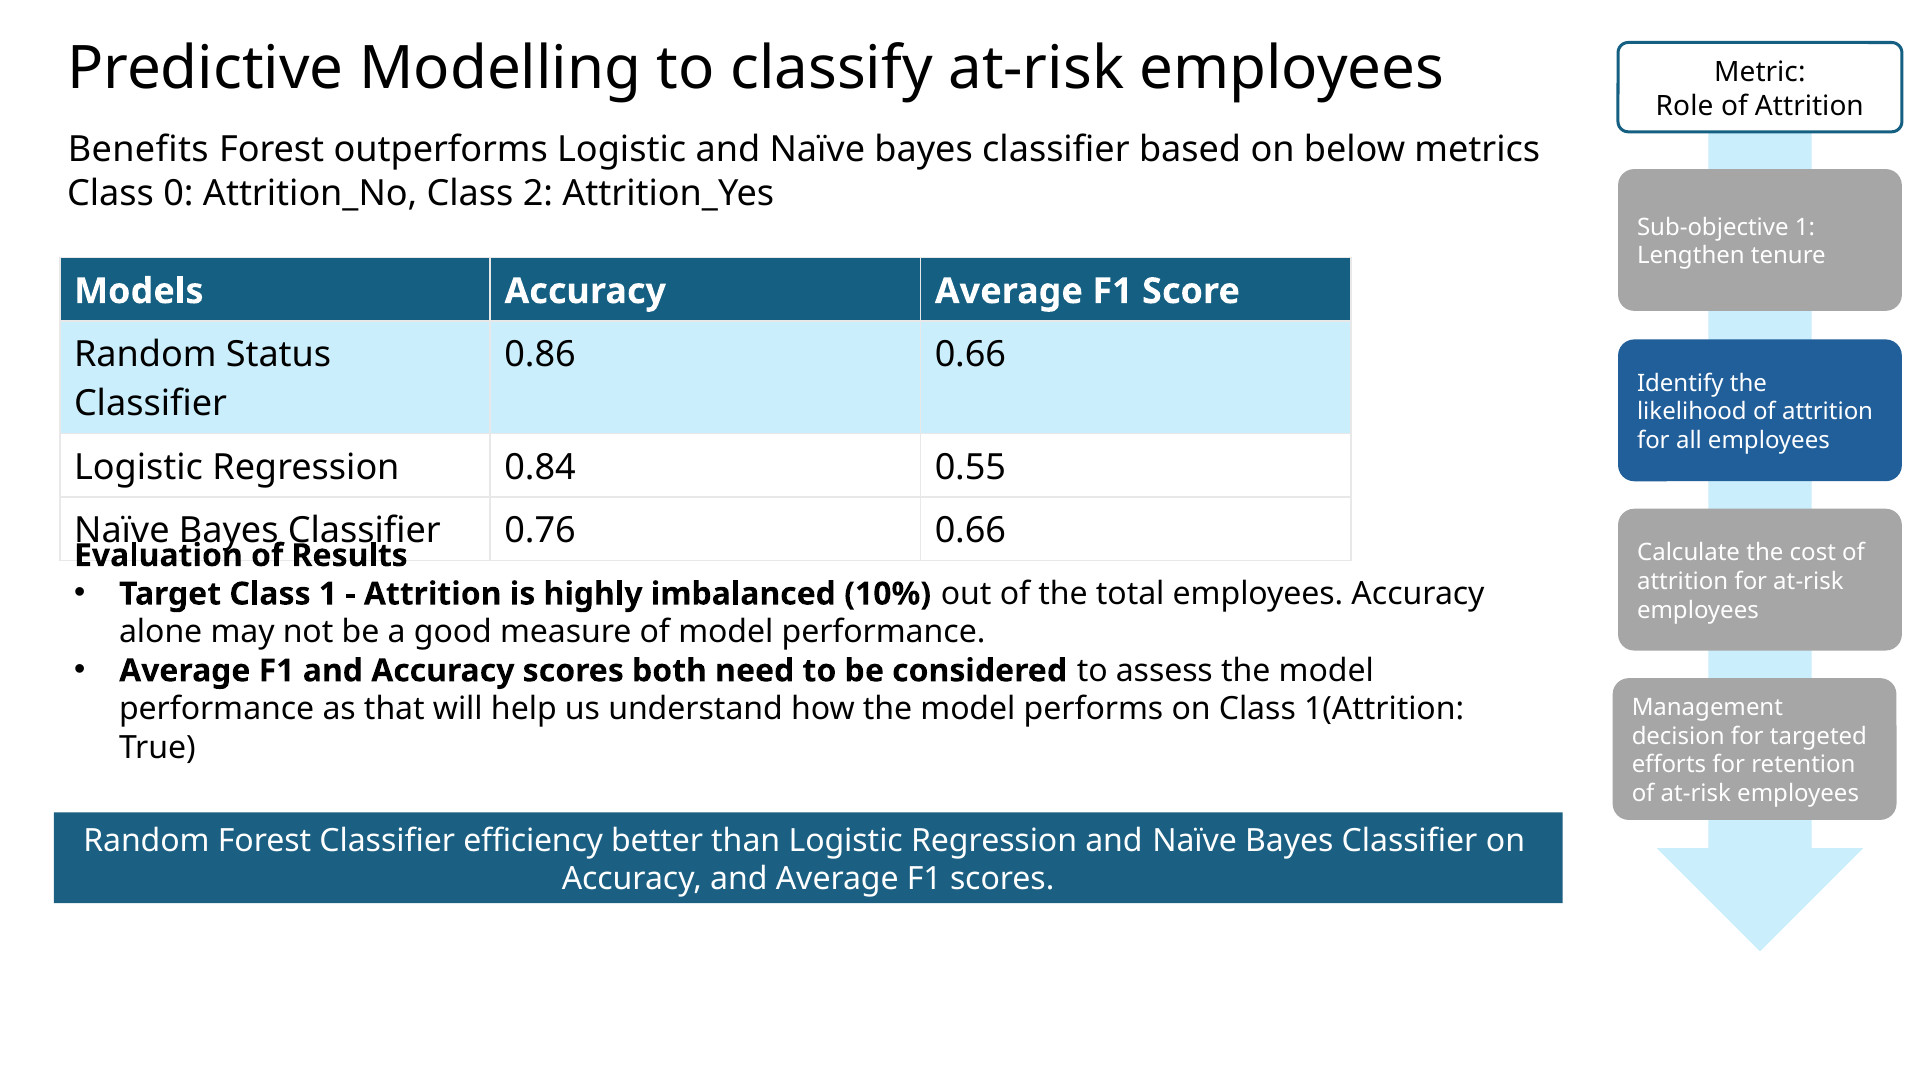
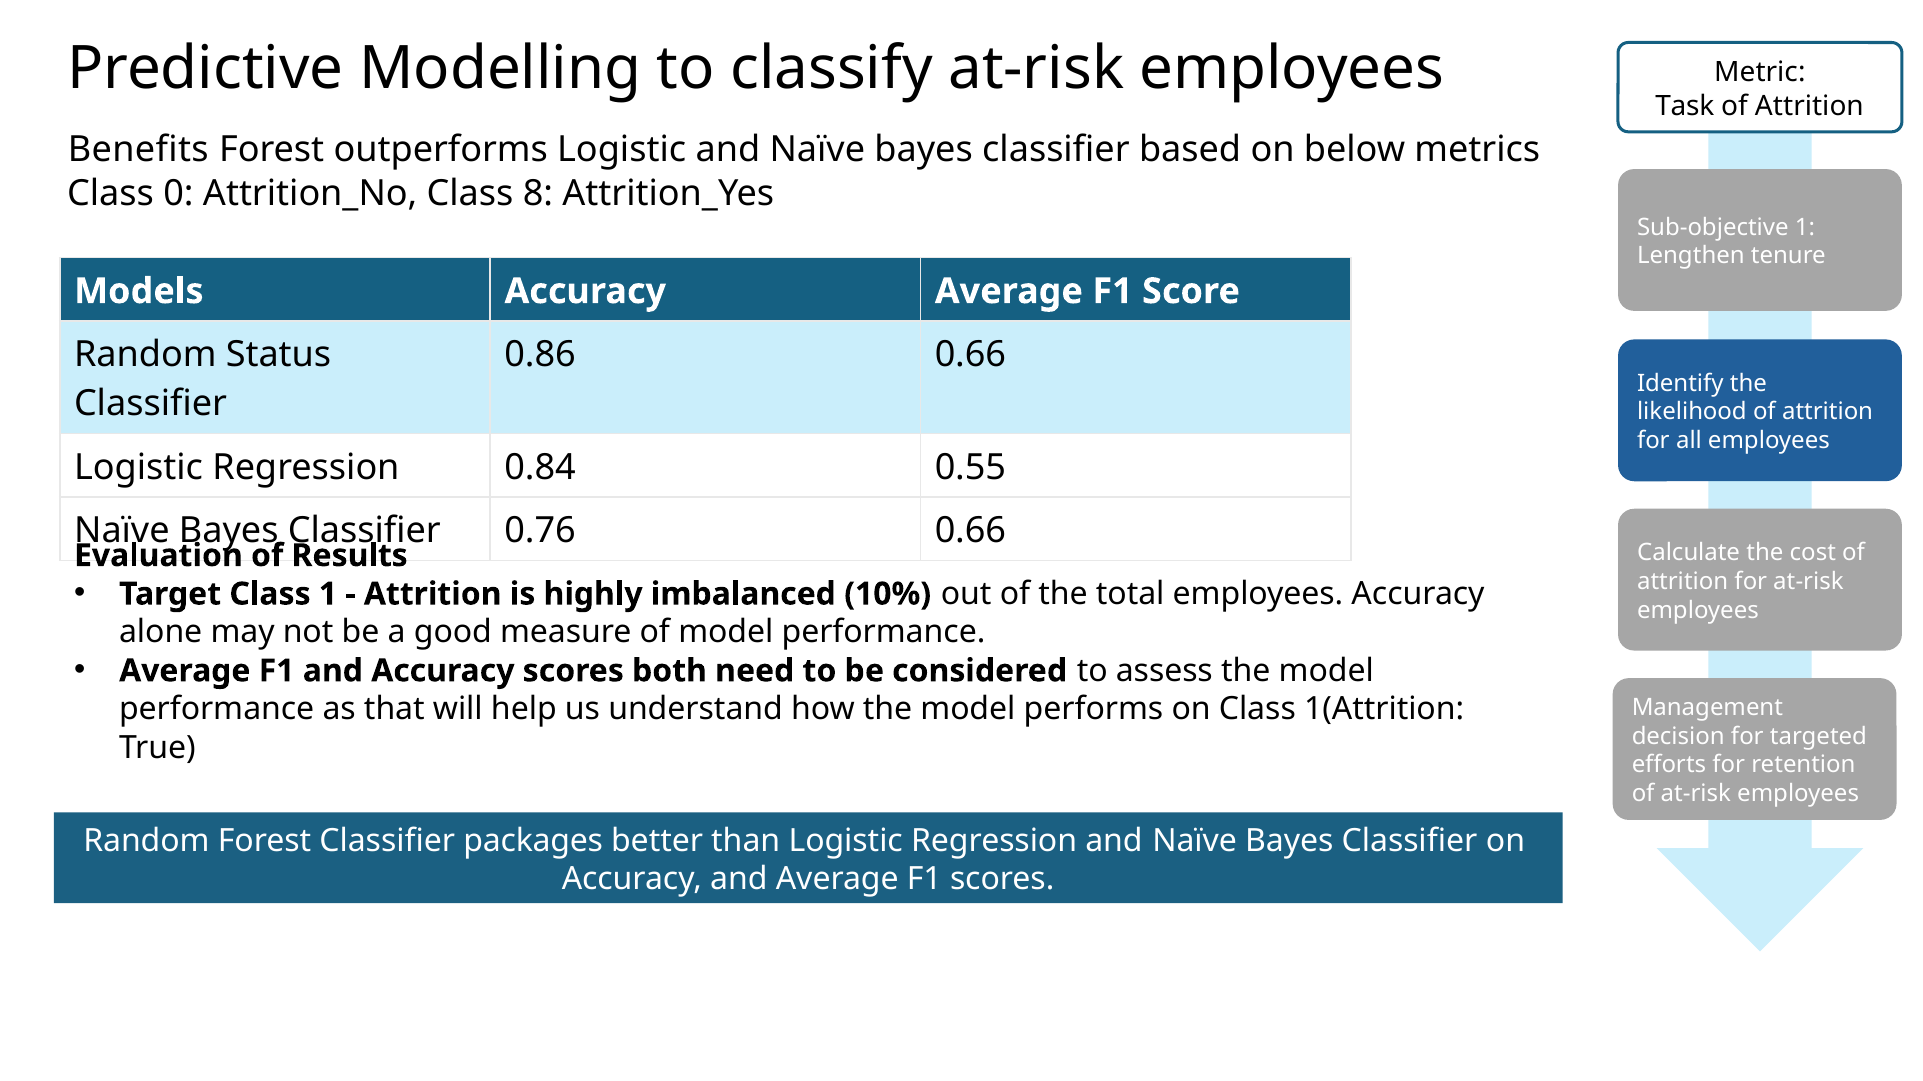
Role: Role -> Task
2: 2 -> 8
efficiency: efficiency -> packages
